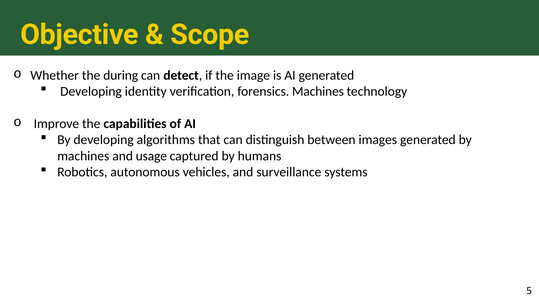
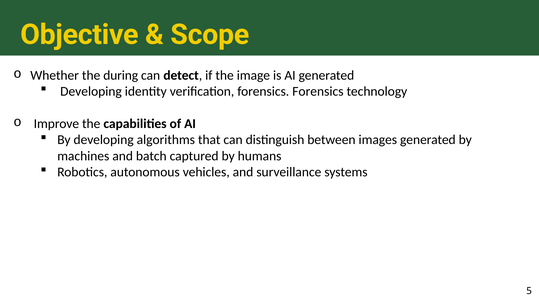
forensics Machines: Machines -> Forensics
usage: usage -> batch
